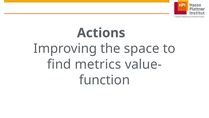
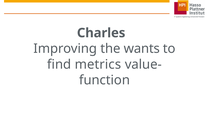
Actions: Actions -> Charles
space: space -> wants
